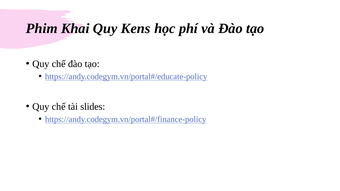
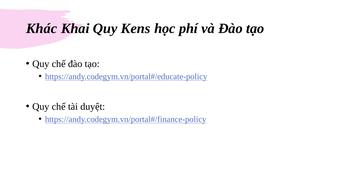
Phim: Phim -> Khác
slides: slides -> duyệt
